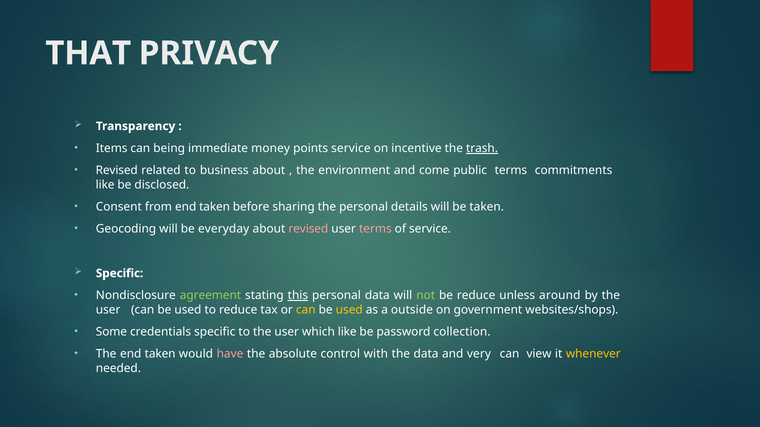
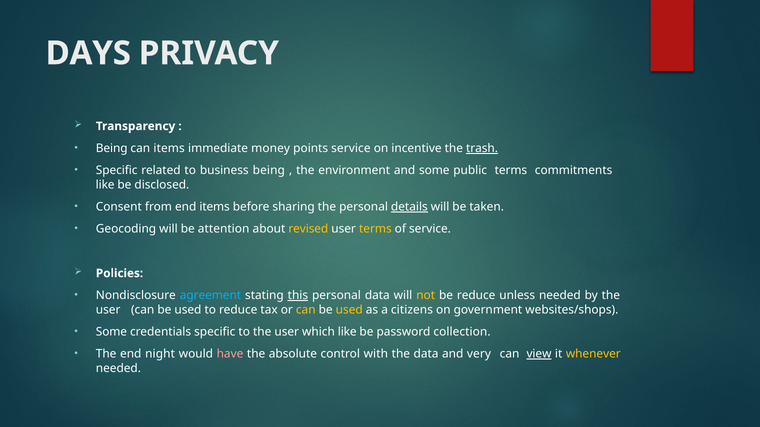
THAT: THAT -> DAYS
Items at (112, 148): Items -> Being
can being: being -> items
Revised at (117, 171): Revised -> Specific
business about: about -> being
and come: come -> some
from end taken: taken -> items
details underline: none -> present
everyday: everyday -> attention
revised at (308, 229) colour: pink -> yellow
terms at (375, 229) colour: pink -> yellow
Specific at (120, 274): Specific -> Policies
agreement colour: light green -> light blue
not colour: light green -> yellow
unless around: around -> needed
outside: outside -> citizens
The end taken: taken -> night
view underline: none -> present
